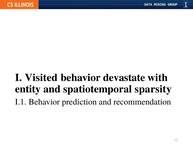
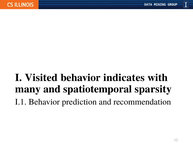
devastate: devastate -> indicates
entity: entity -> many
